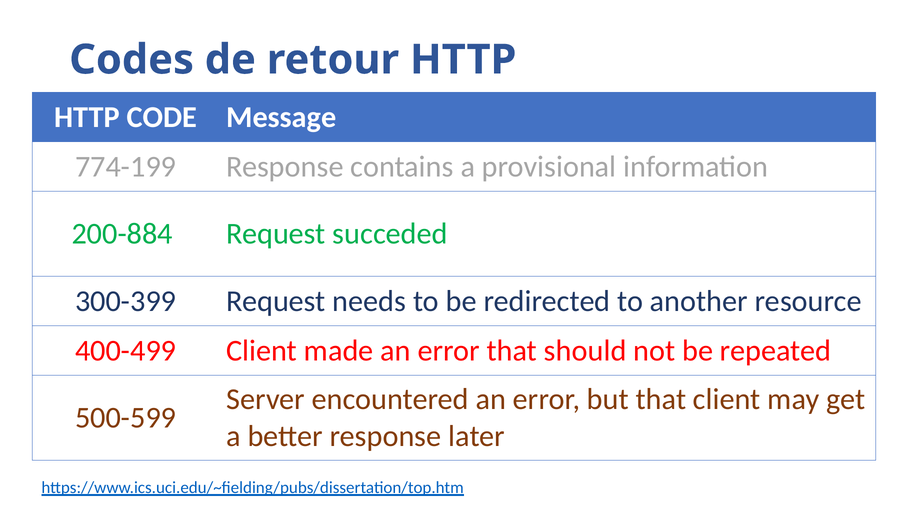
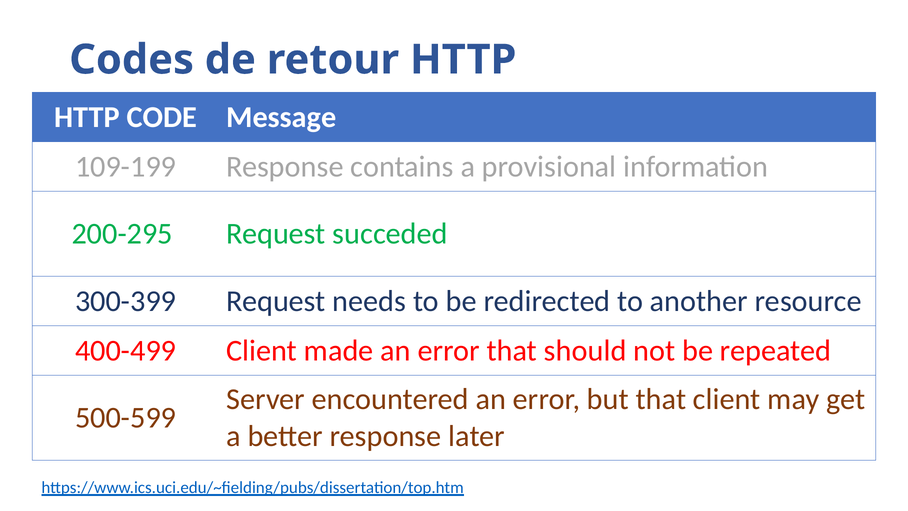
774-199: 774-199 -> 109-199
200-884: 200-884 -> 200-295
